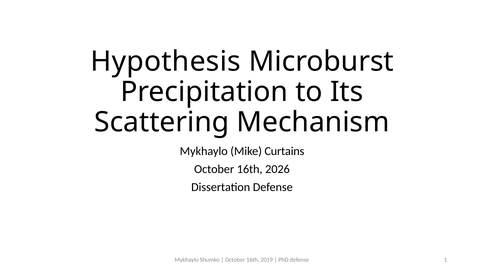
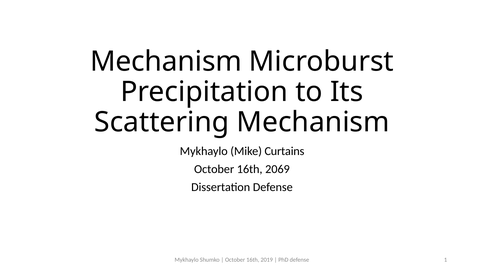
Hypothesis at (166, 61): Hypothesis -> Mechanism
2026: 2026 -> 2069
